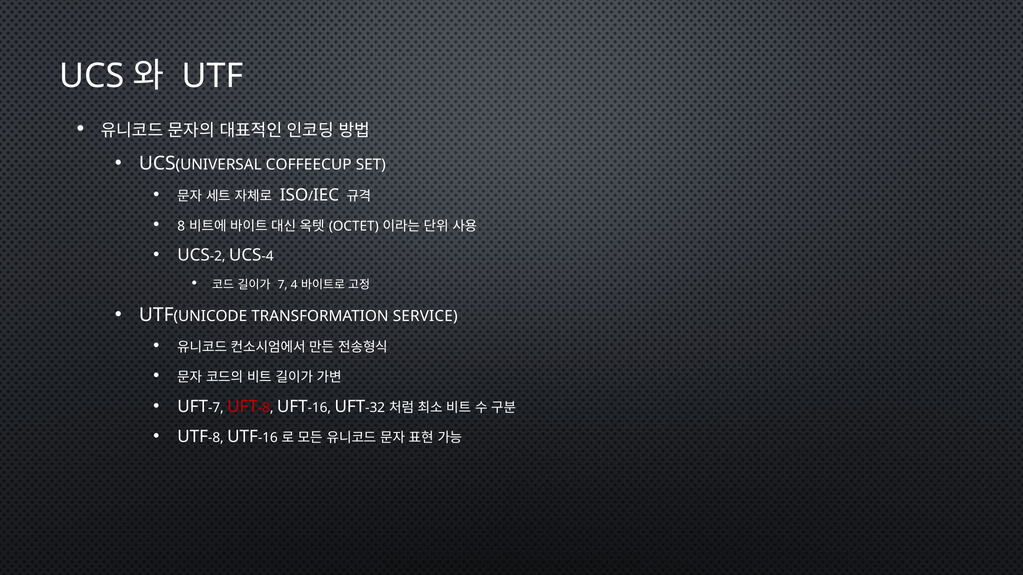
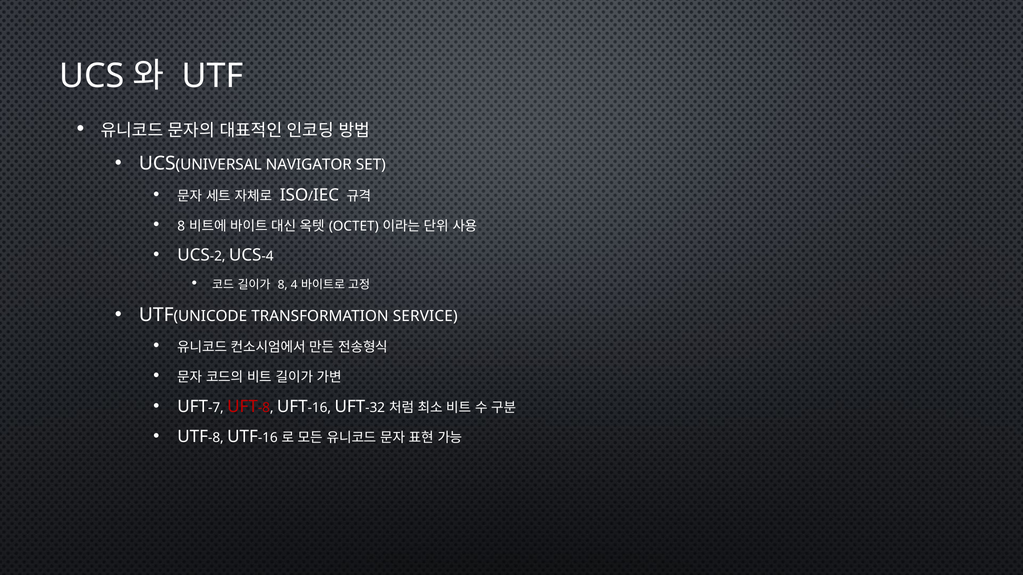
COFFEECUP: COFFEECUP -> NAVIGATOR
7 at (283, 285): 7 -> 8
